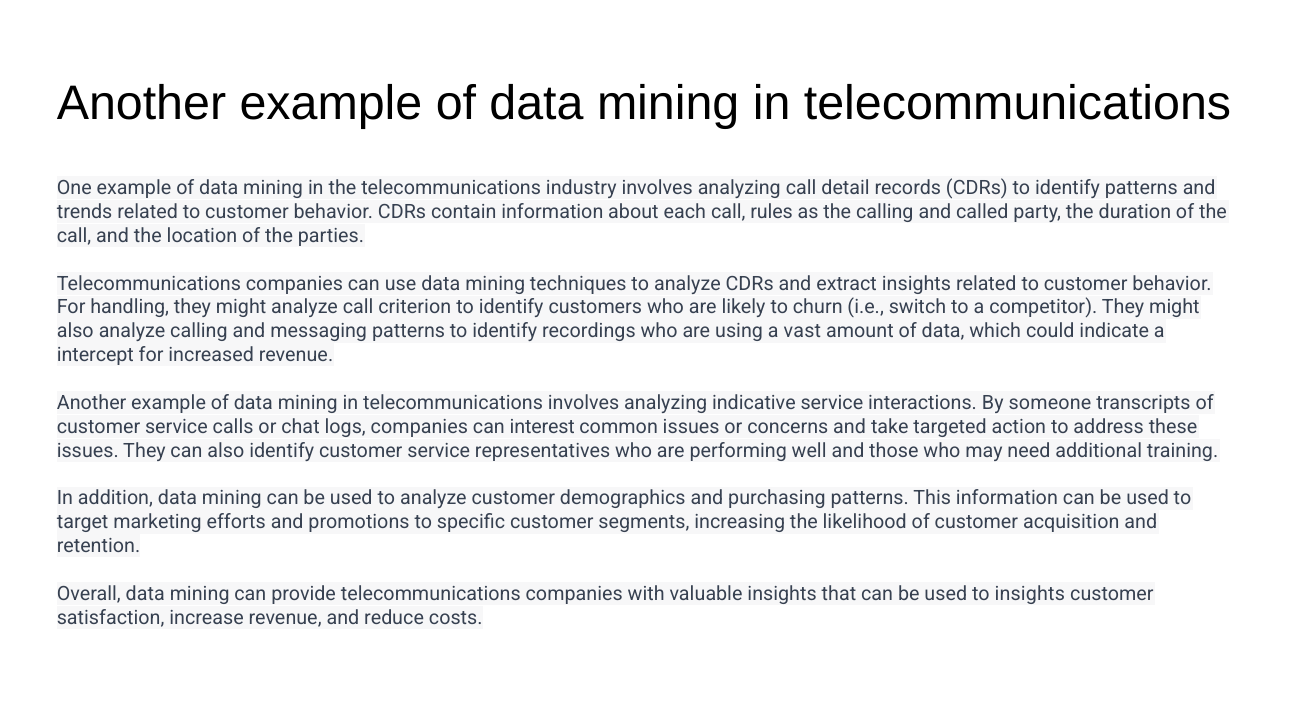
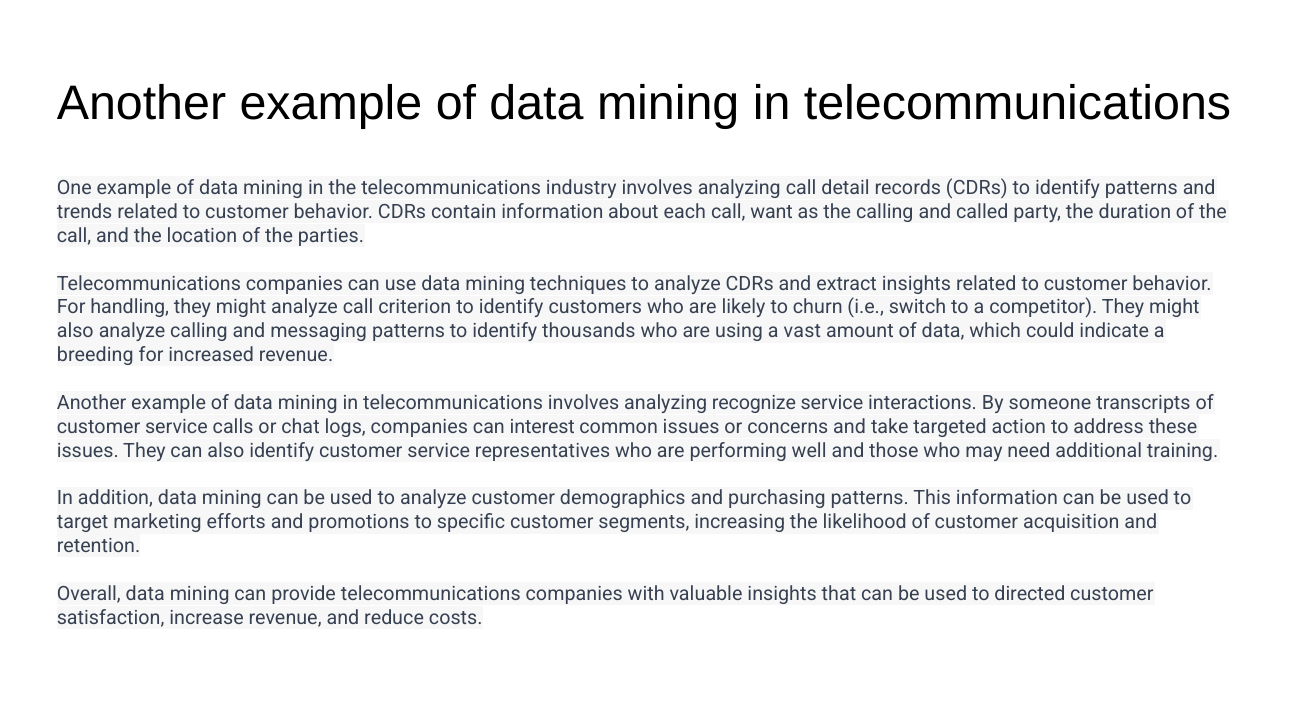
rules: rules -> want
recordings: recordings -> thousands
intercept: intercept -> breeding
indicative: indicative -> recognize
to insights: insights -> directed
